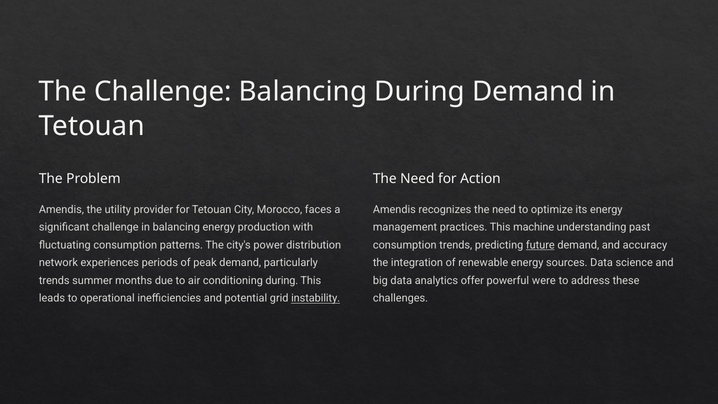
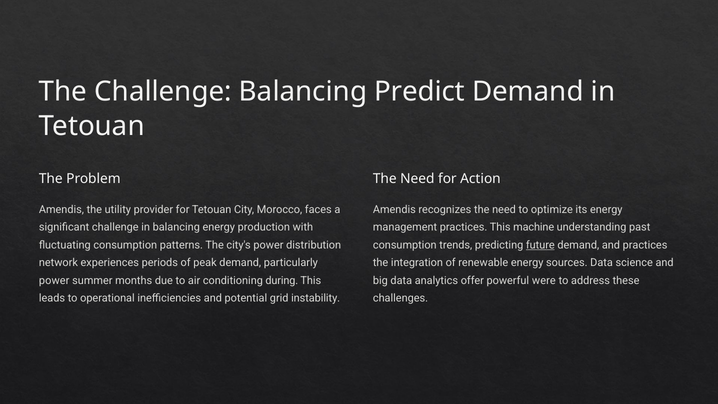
Balancing During: During -> Predict
and accuracy: accuracy -> practices
trends at (54, 281): trends -> power
instability underline: present -> none
